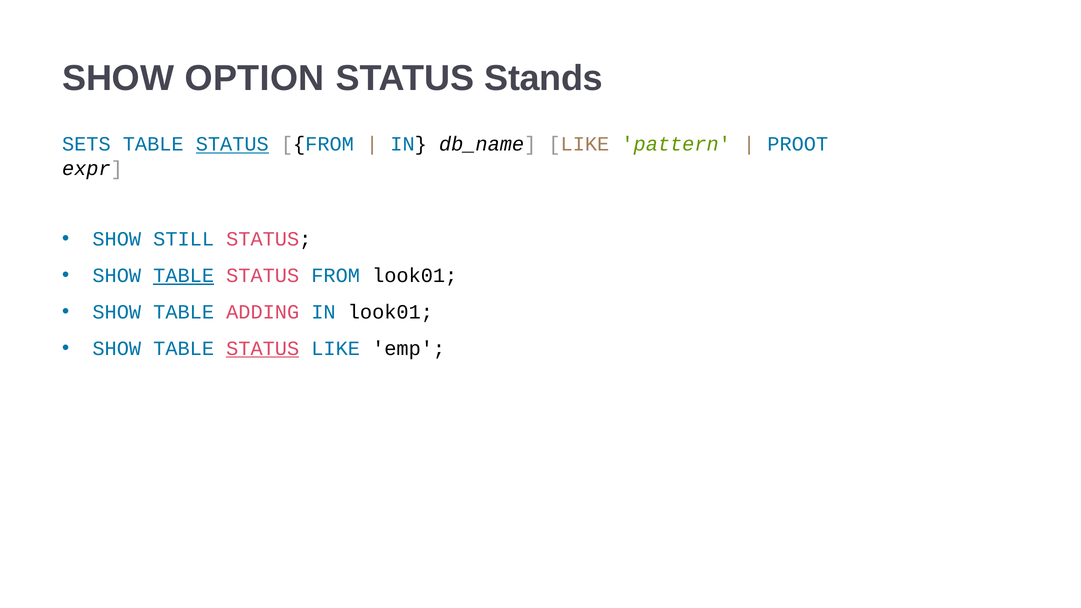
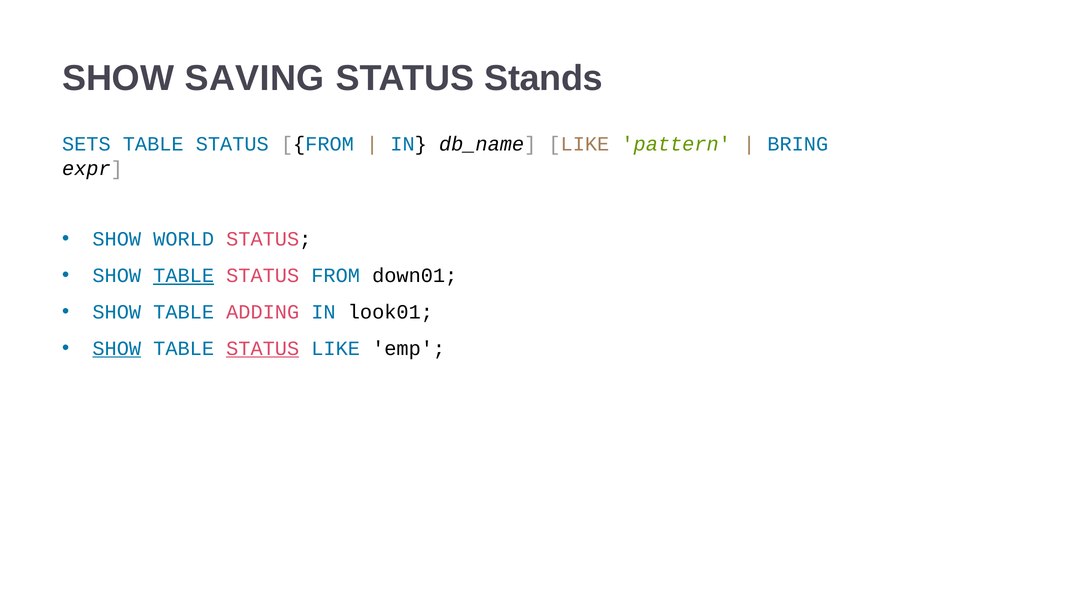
OPTION: OPTION -> SAVING
STATUS at (232, 144) underline: present -> none
PROOT: PROOT -> BRING
STILL: STILL -> WORLD
FROM look01: look01 -> down01
SHOW at (117, 348) underline: none -> present
